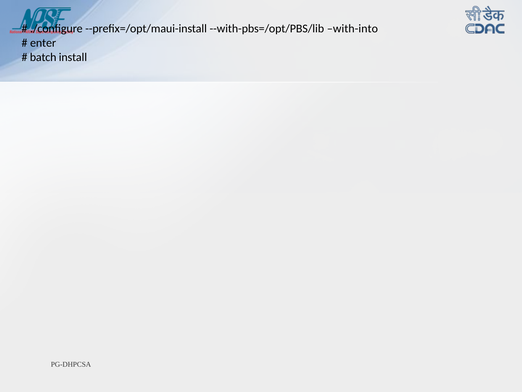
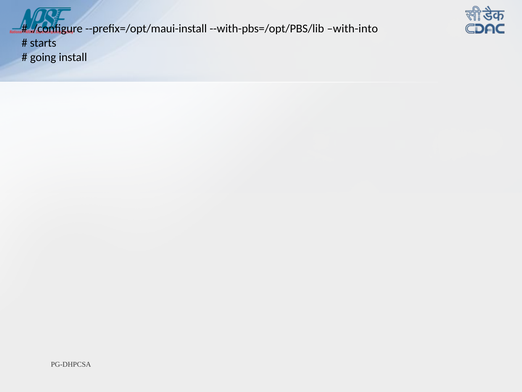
enter: enter -> starts
batch: batch -> going
